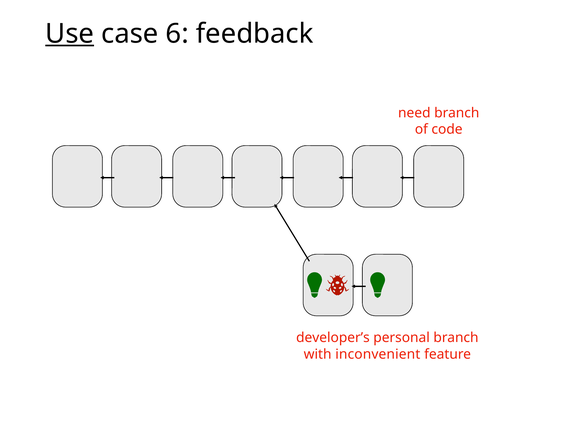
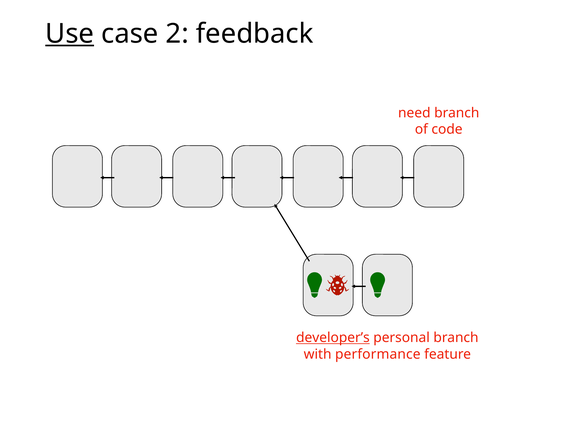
6: 6 -> 2
developer’s underline: none -> present
inconvenient: inconvenient -> performance
